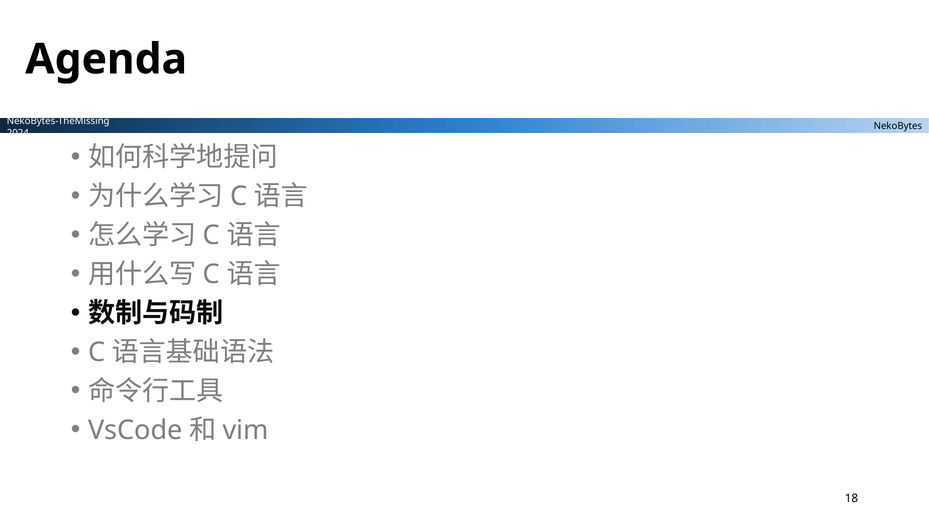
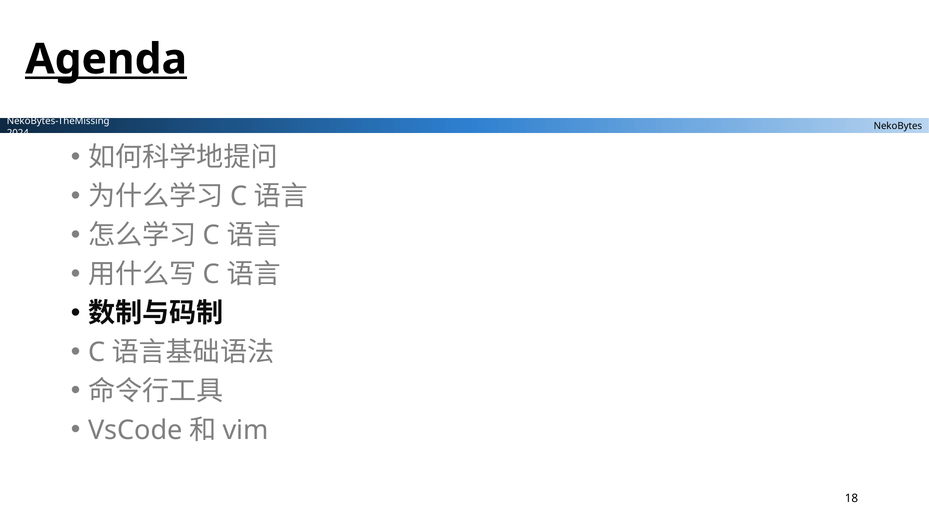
Agenda underline: none -> present
